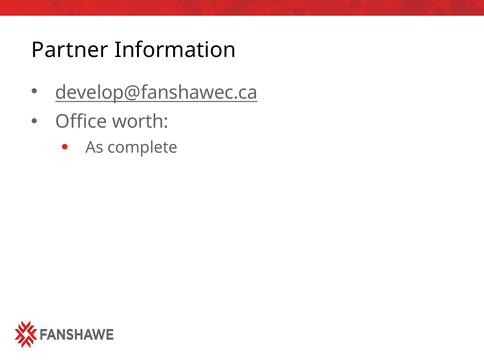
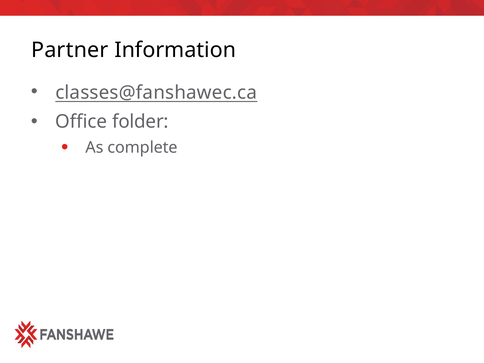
develop@fanshawec.ca: develop@fanshawec.ca -> classes@fanshawec.ca
worth: worth -> folder
